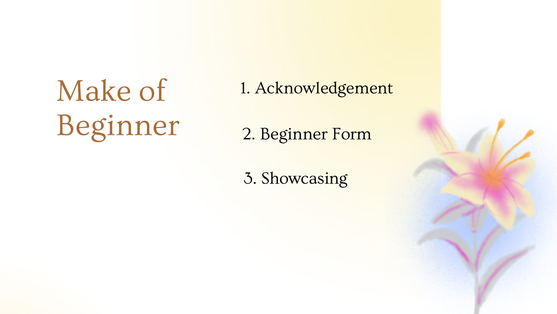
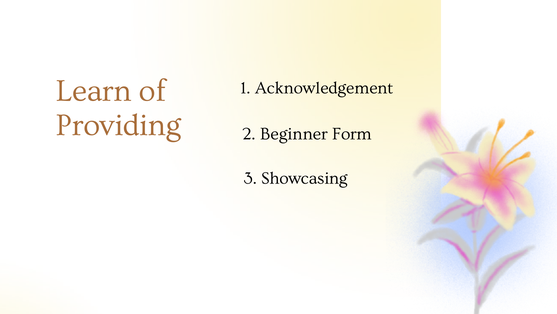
Make: Make -> Learn
Beginner at (118, 125): Beginner -> Providing
